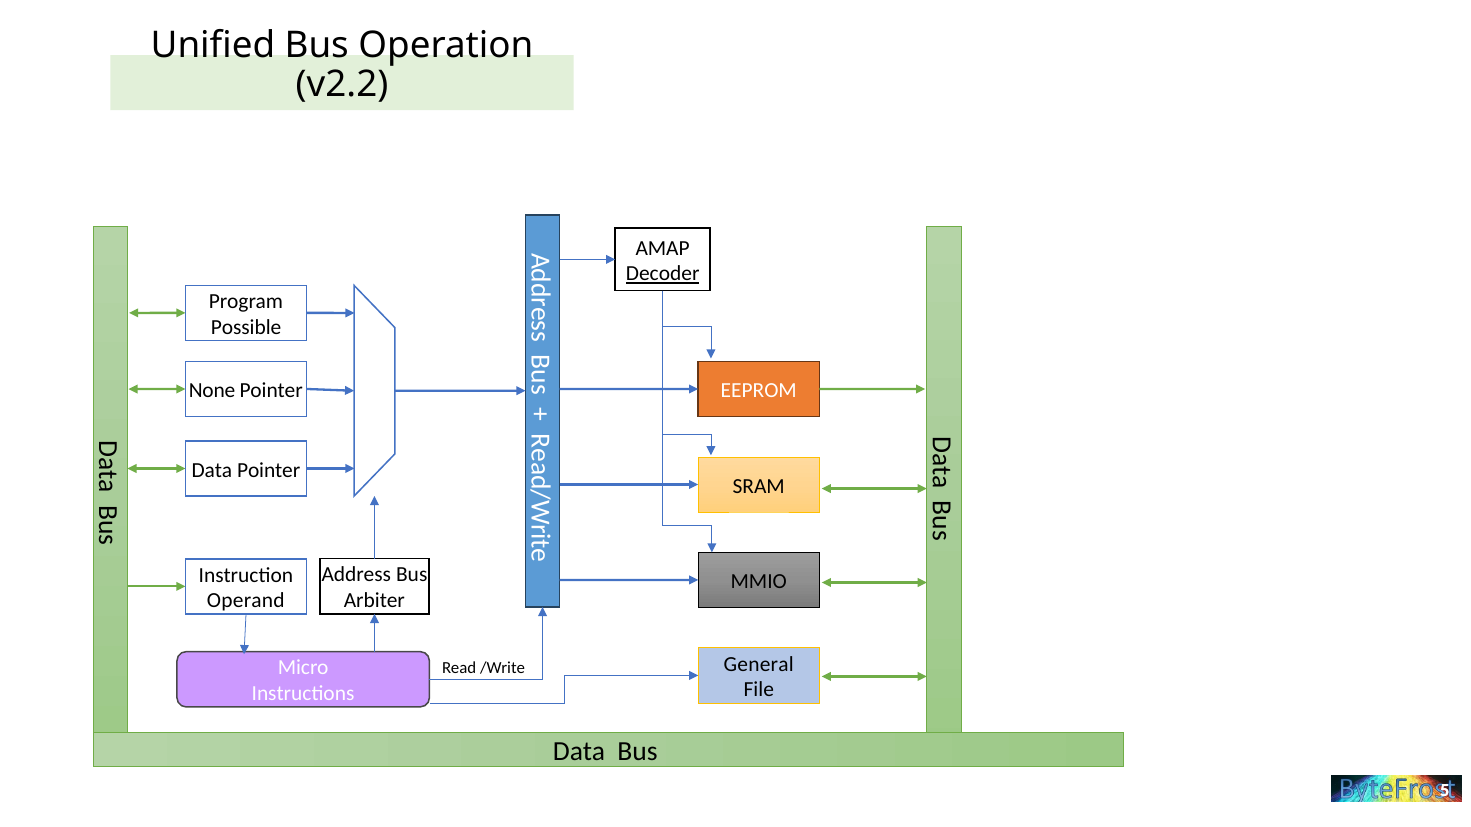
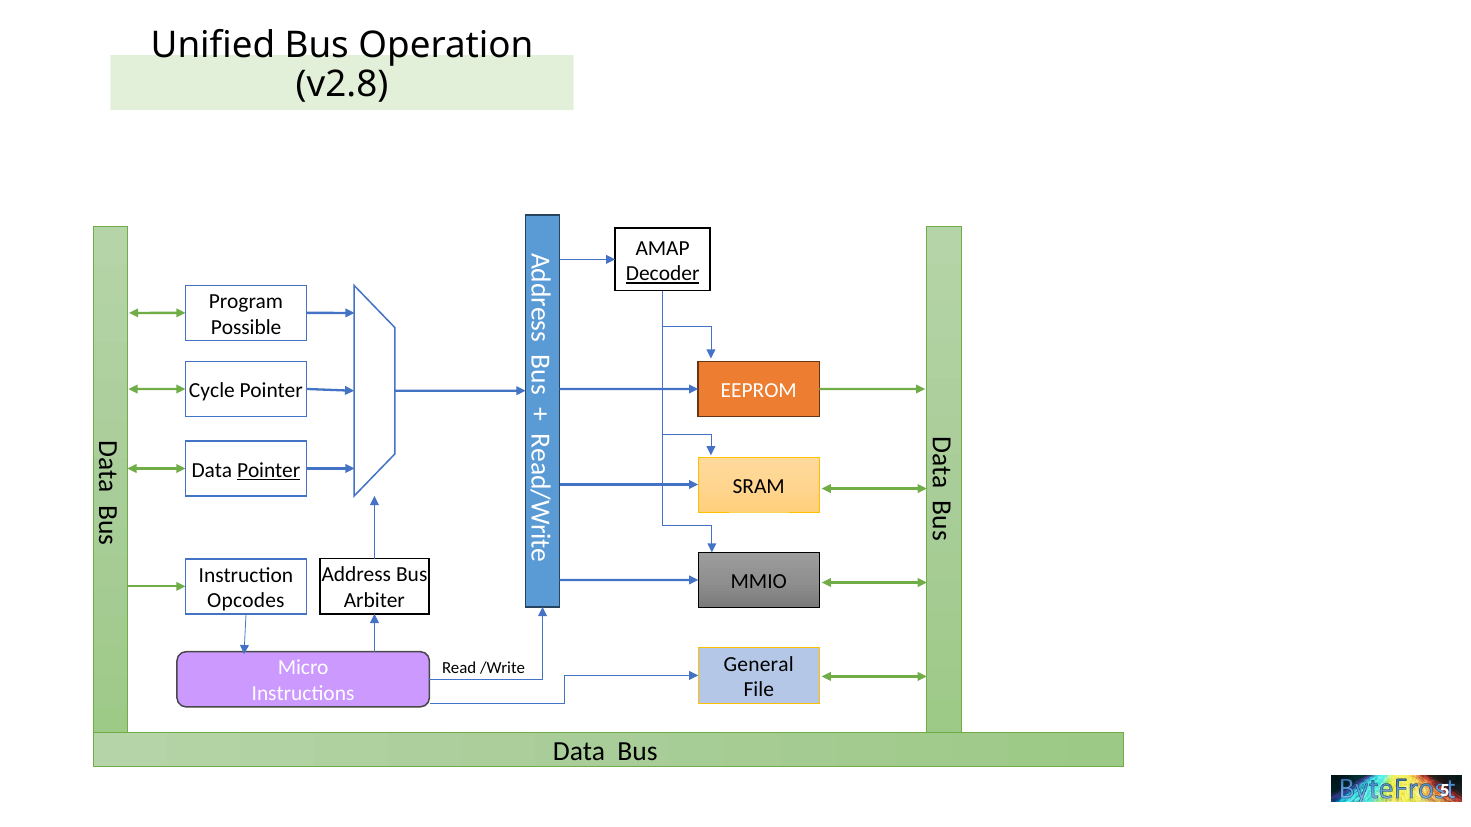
v2.2: v2.2 -> v2.8
None: None -> Cycle
Pointer at (269, 470) underline: none -> present
Operand: Operand -> Opcodes
